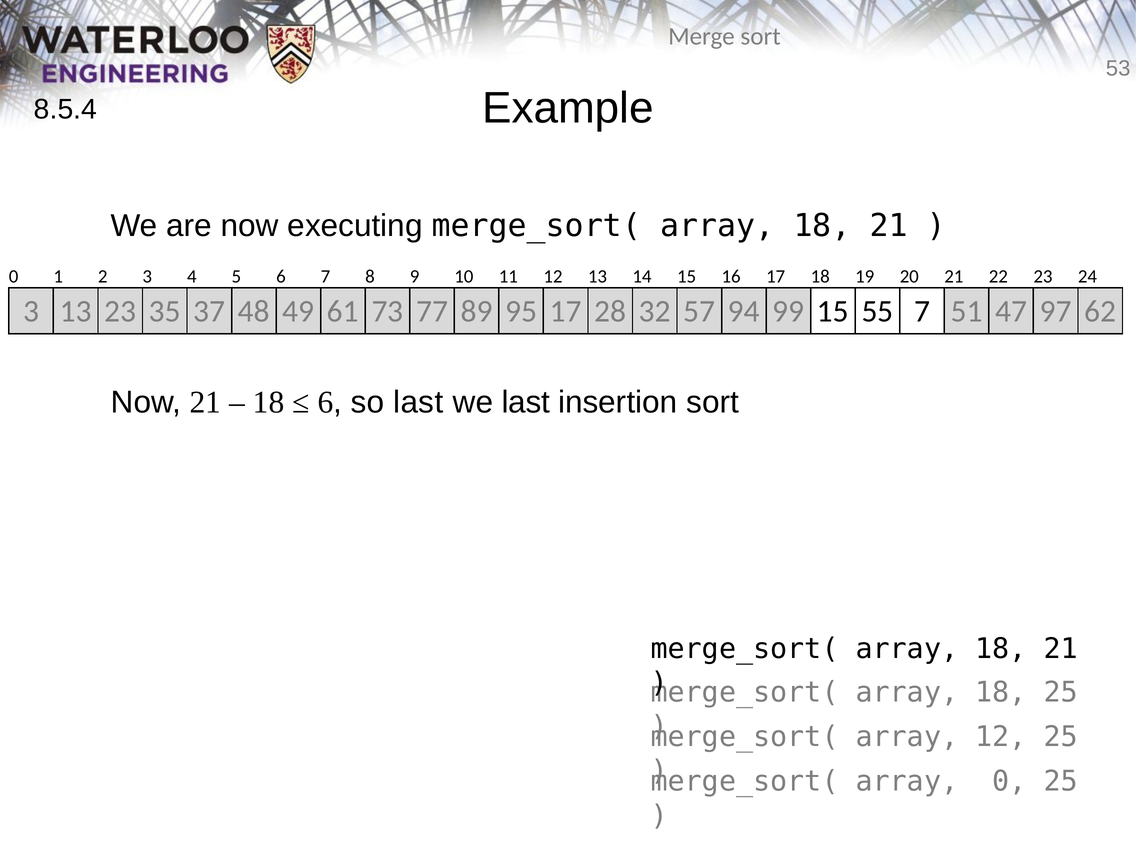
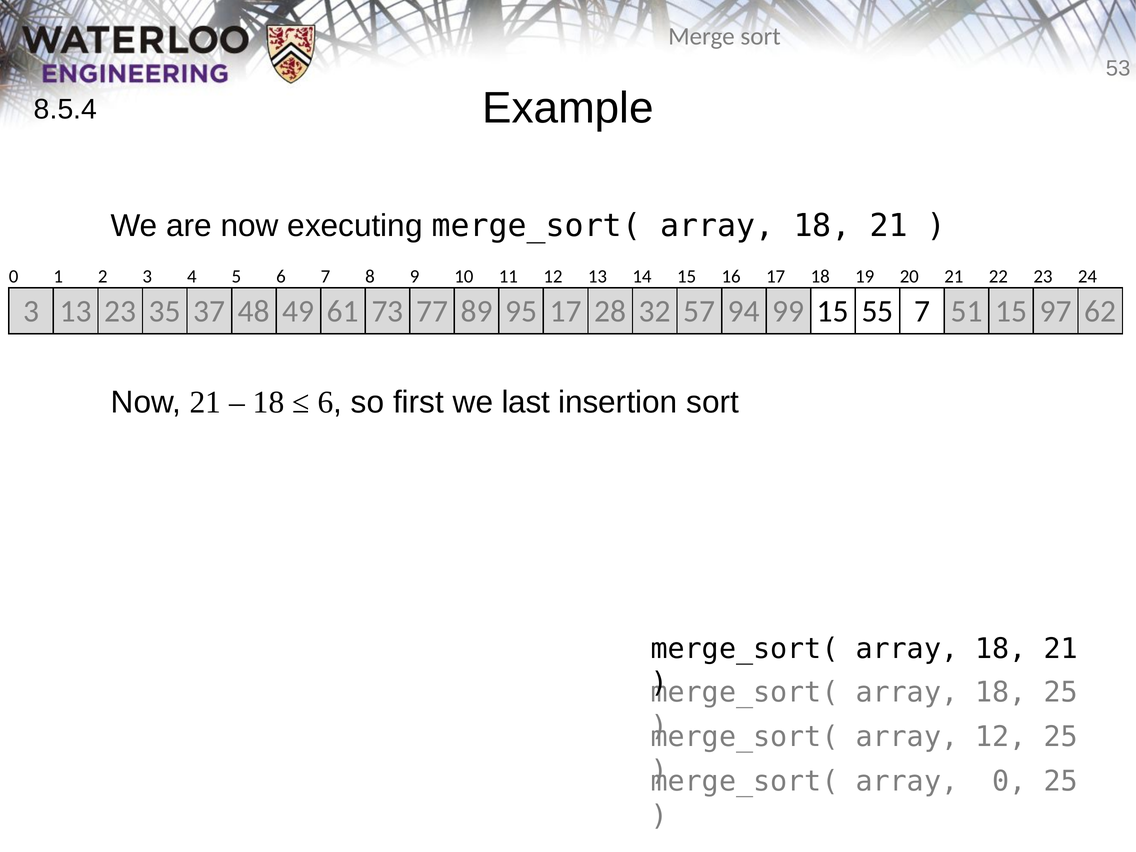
51 47: 47 -> 15
so last: last -> first
